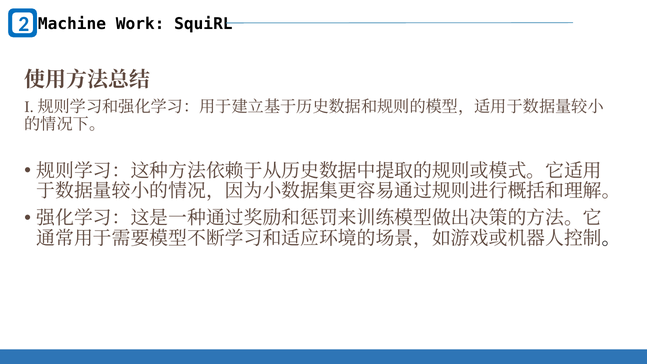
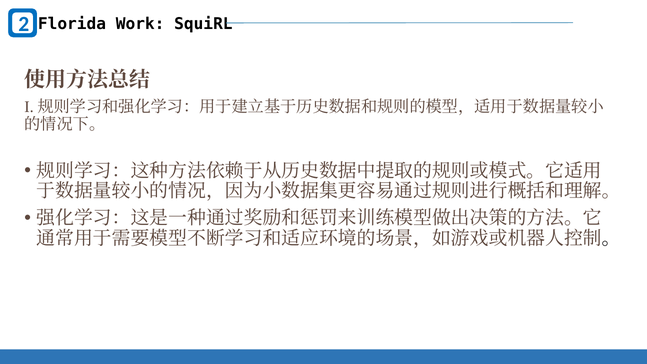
Machine: Machine -> Florida
